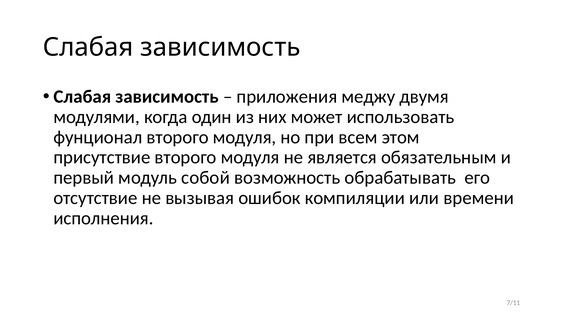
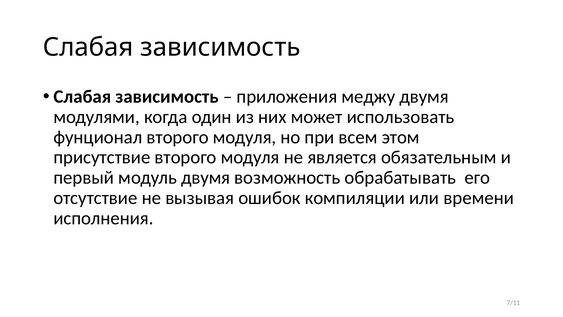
модуль собой: собой -> двумя
